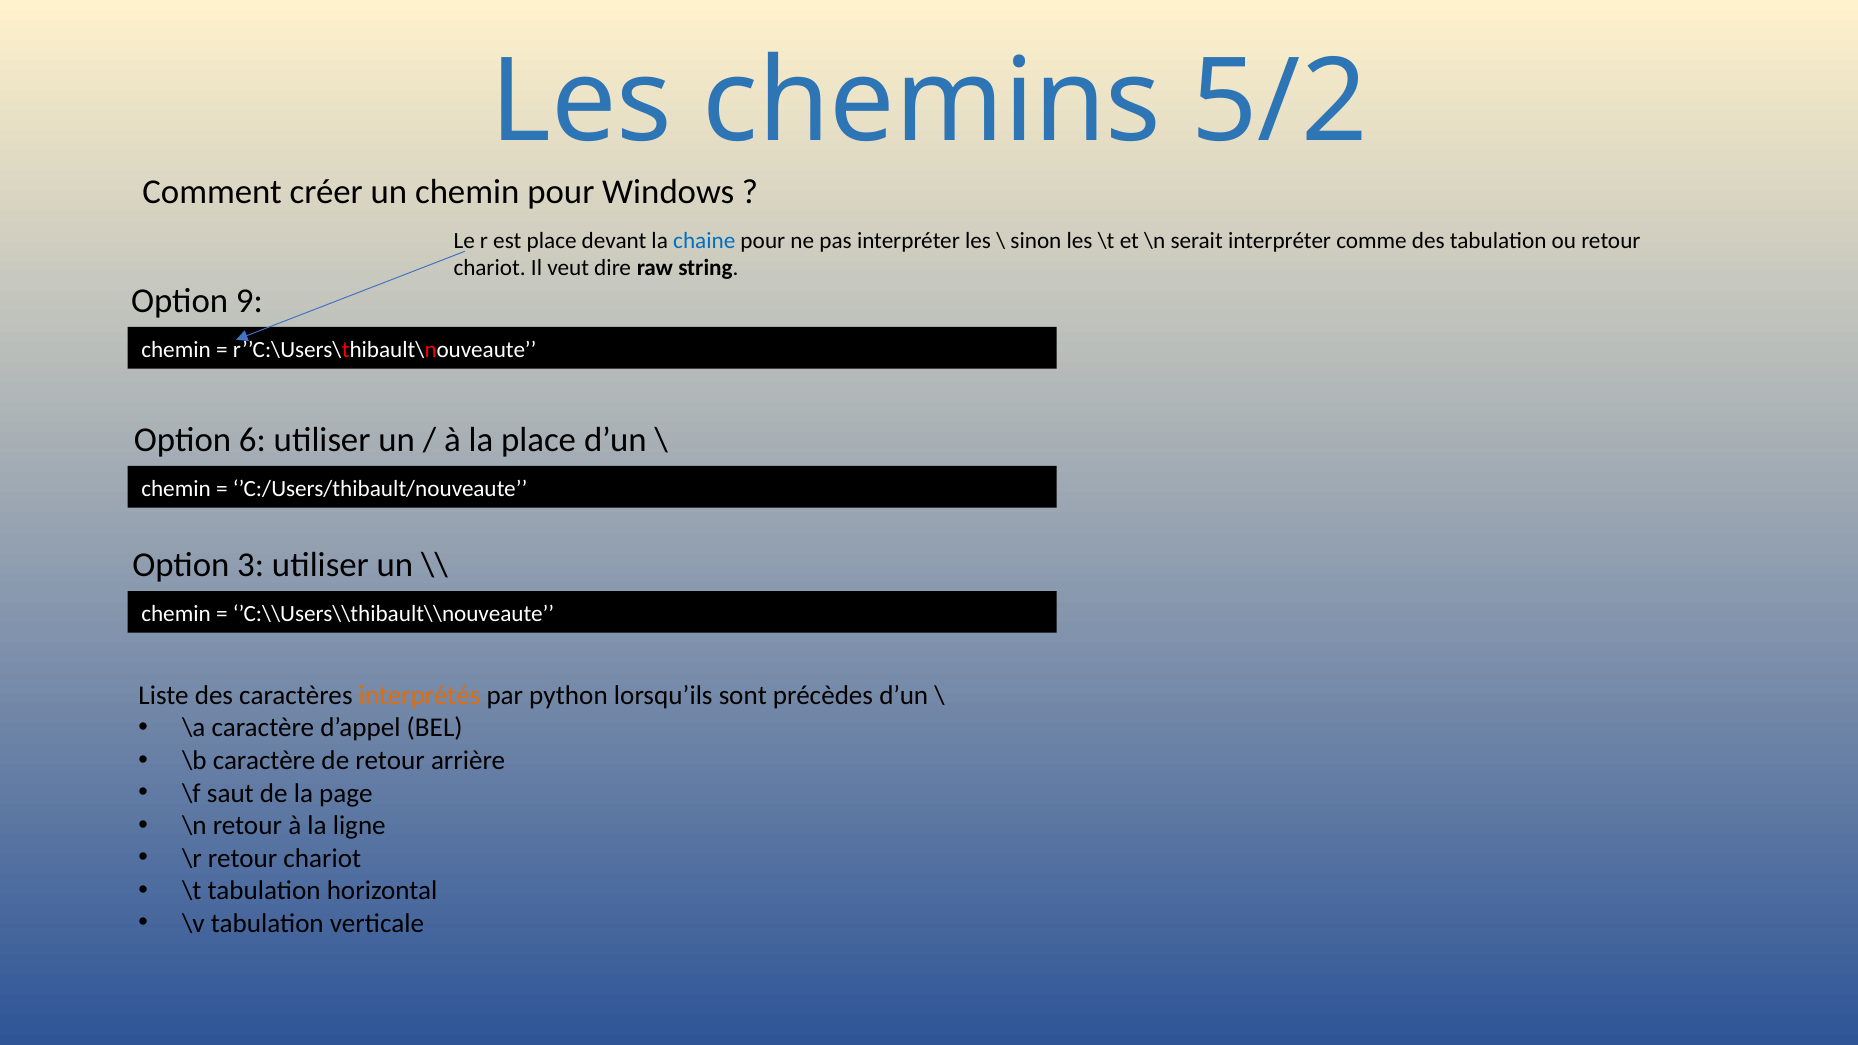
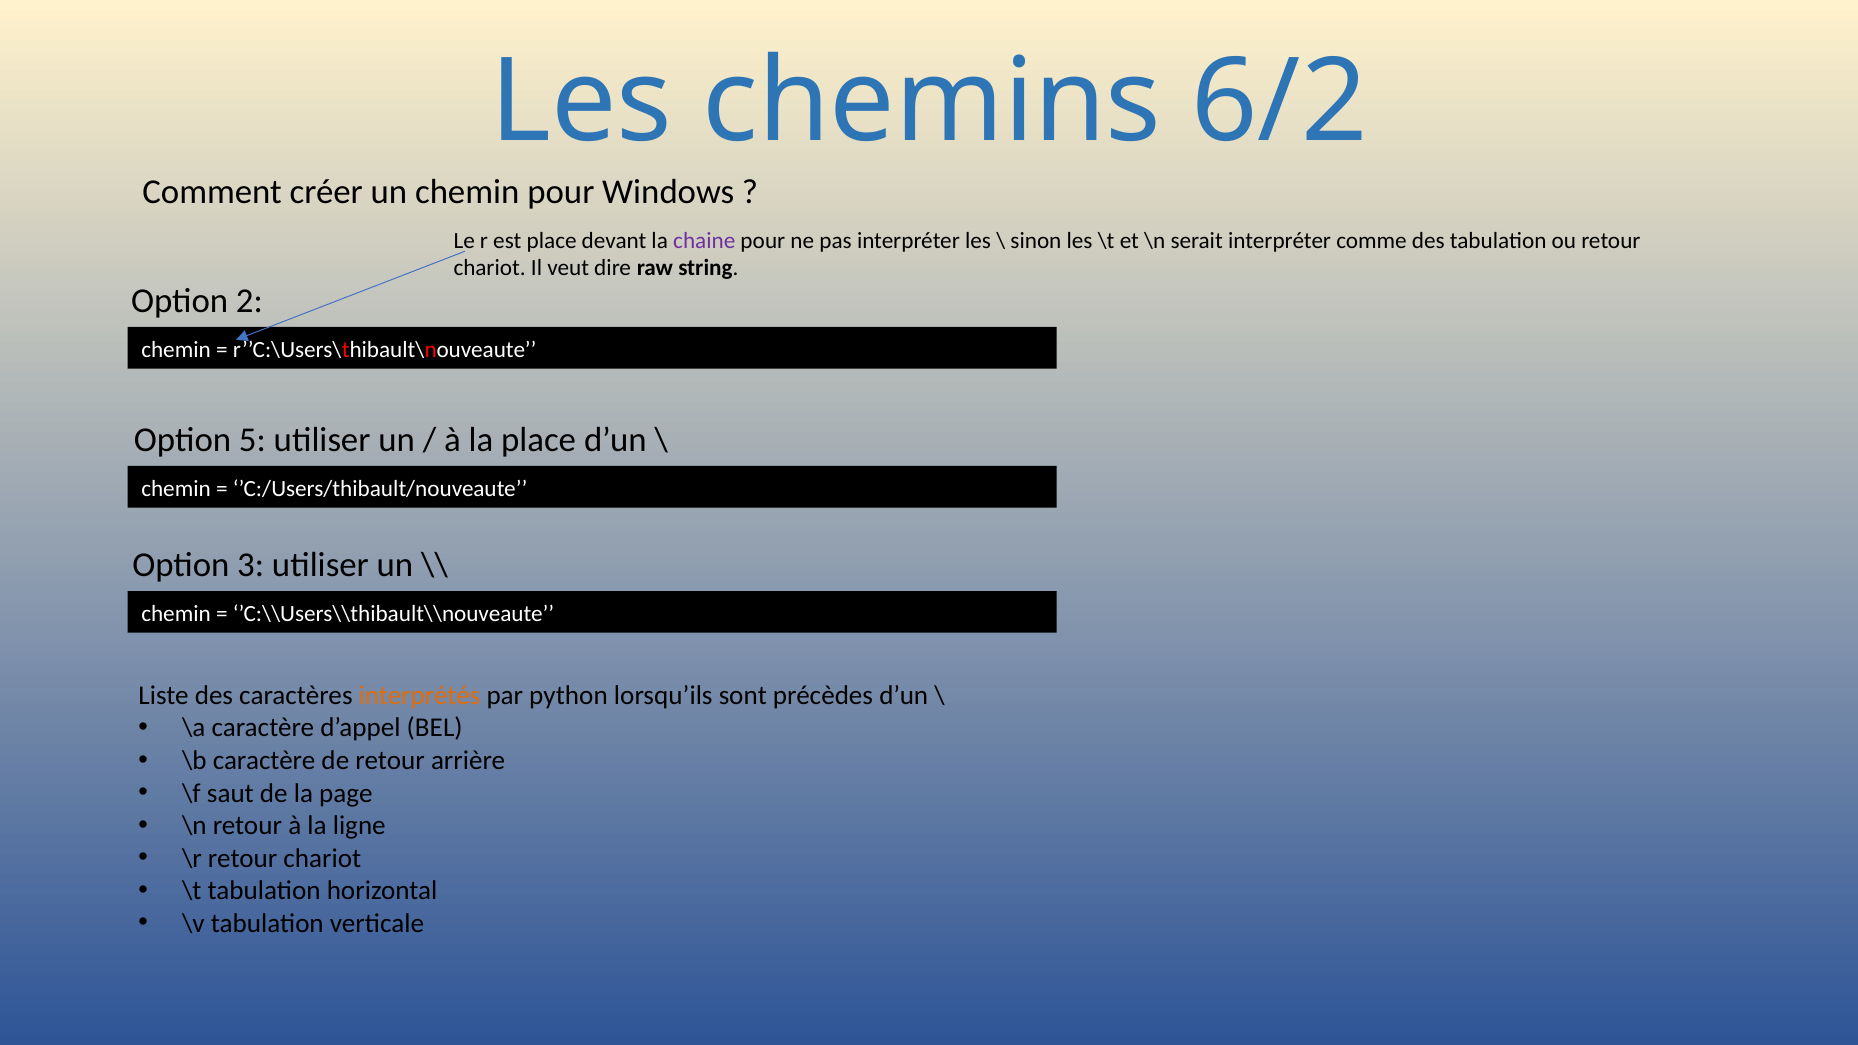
5/2: 5/2 -> 6/2
chaine colour: blue -> purple
9: 9 -> 2
6: 6 -> 5
